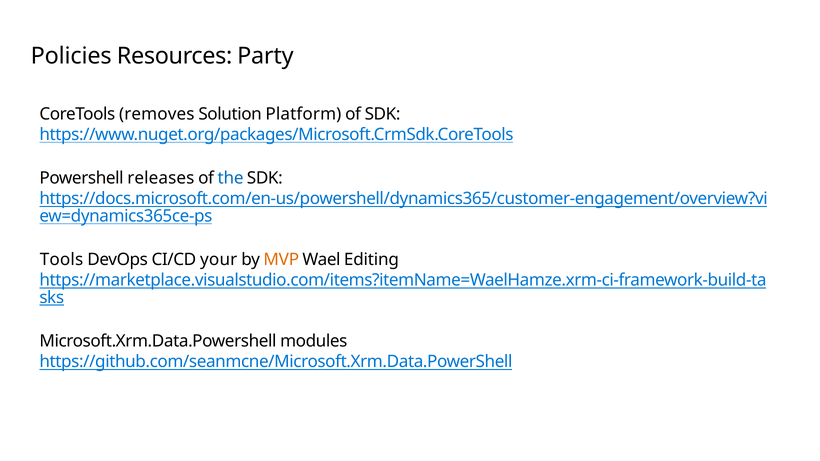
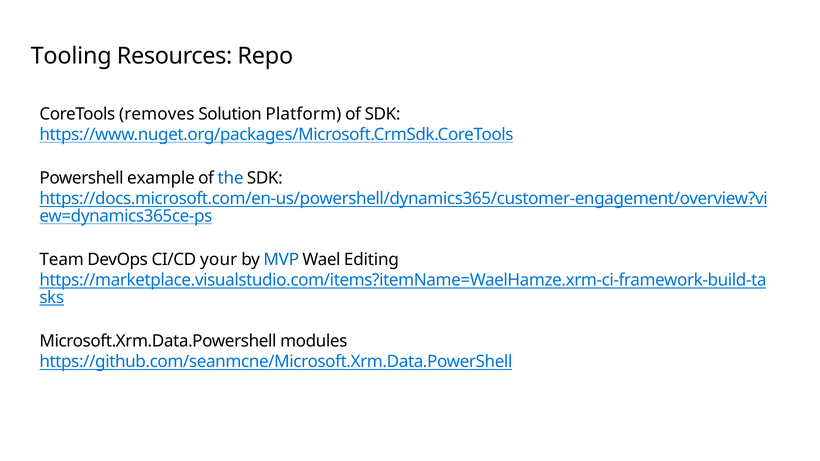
Policies: Policies -> Tooling
Party: Party -> Repo
releases: releases -> example
Tools: Tools -> Team
MVP colour: orange -> blue
